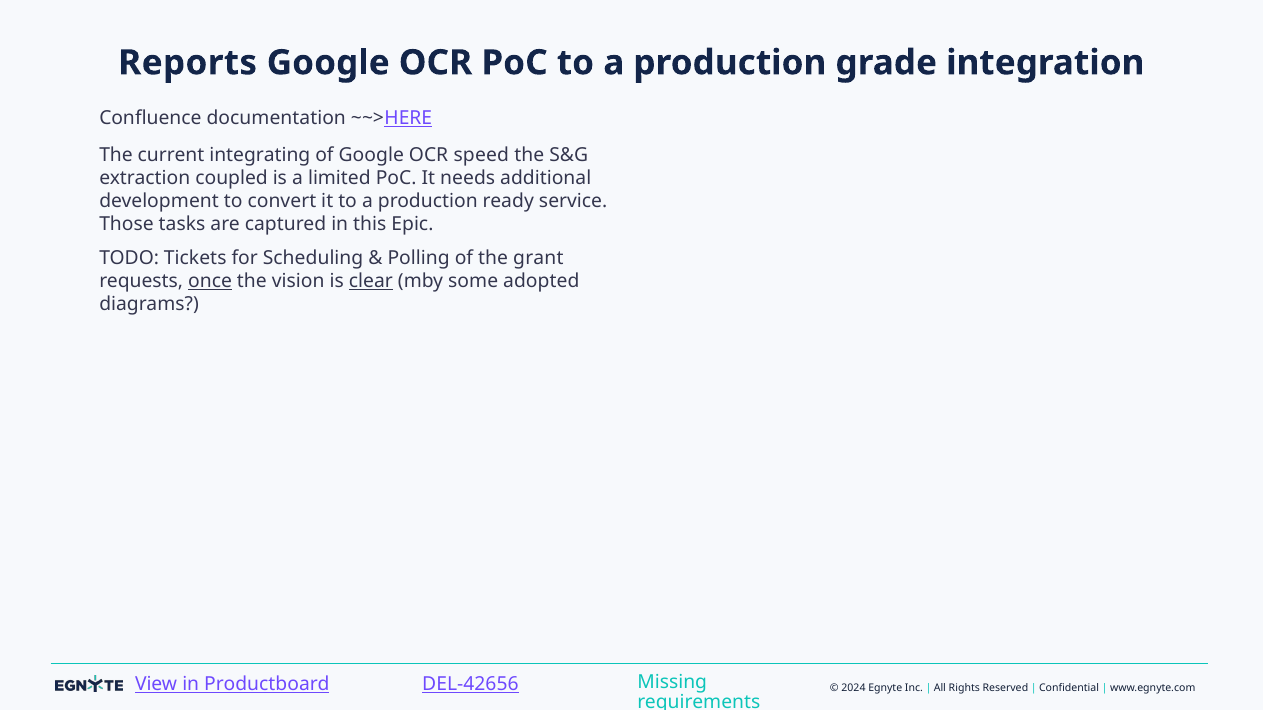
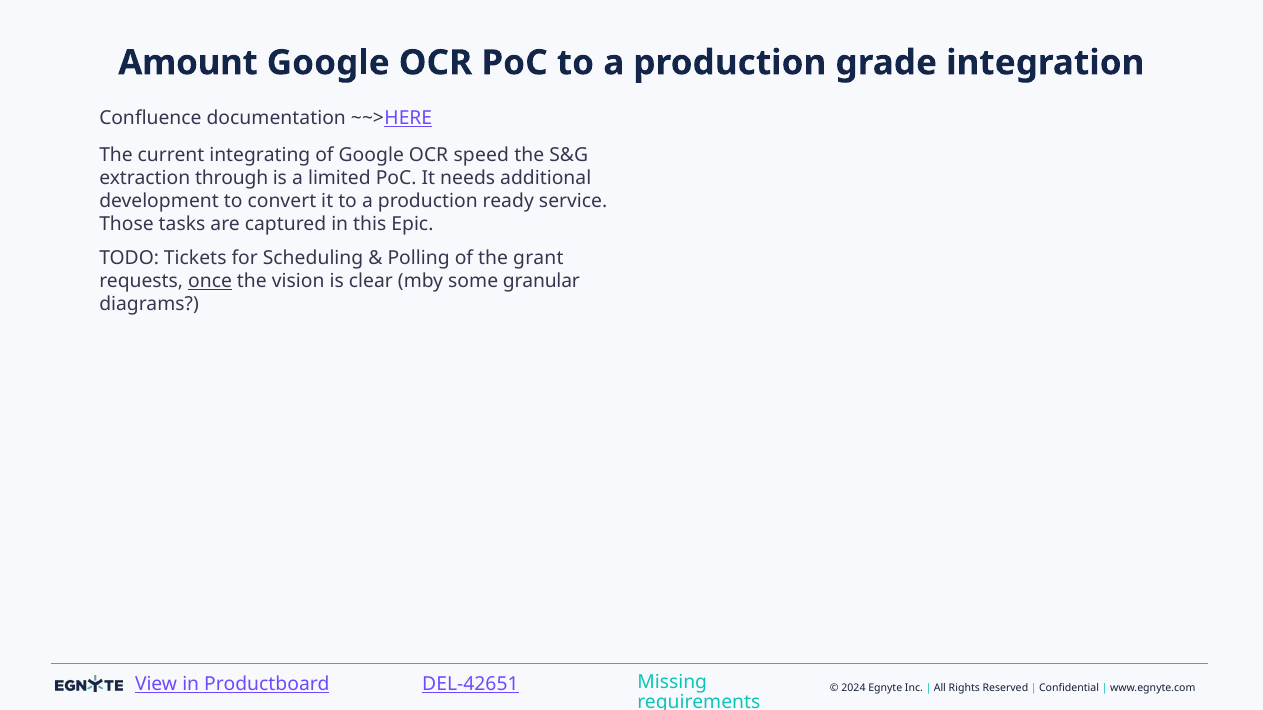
Reports: Reports -> Amount
coupled: coupled -> through
clear underline: present -> none
adopted: adopted -> granular
DEL-42656: DEL-42656 -> DEL-42651
